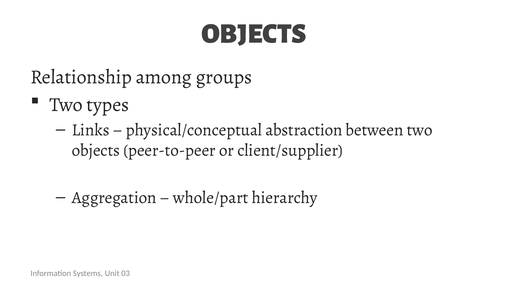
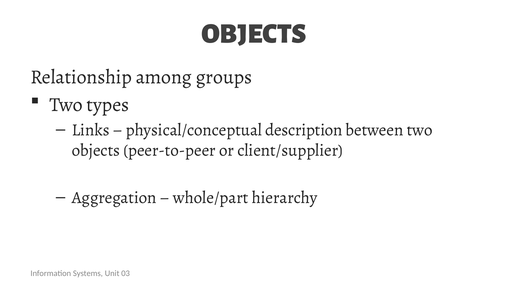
abstraction: abstraction -> description
